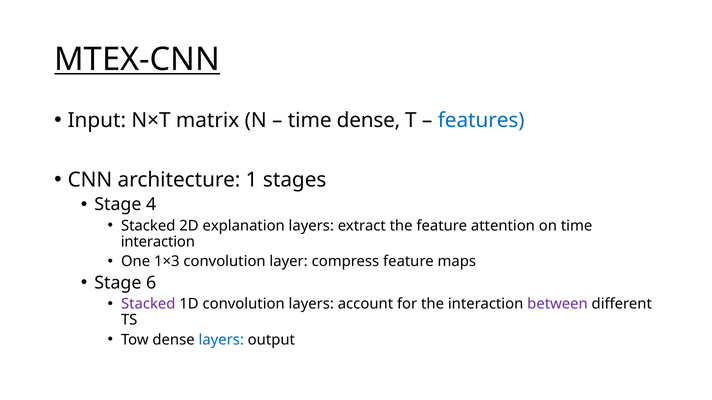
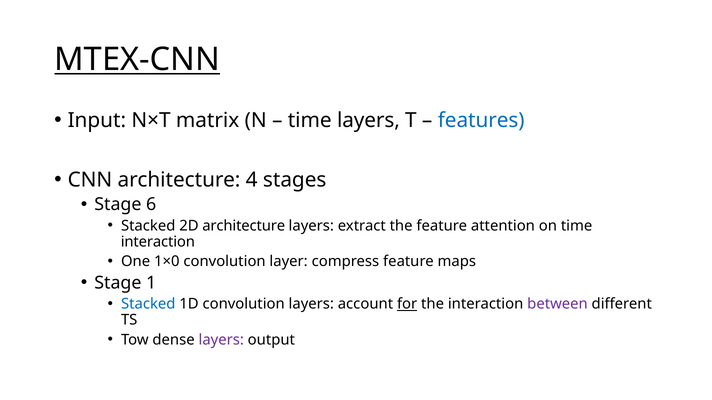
time dense: dense -> layers
1: 1 -> 4
4: 4 -> 6
2D explanation: explanation -> architecture
1×3: 1×3 -> 1×0
6: 6 -> 1
Stacked at (148, 304) colour: purple -> blue
for underline: none -> present
layers at (221, 340) colour: blue -> purple
